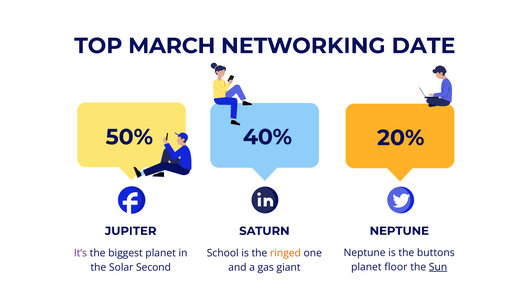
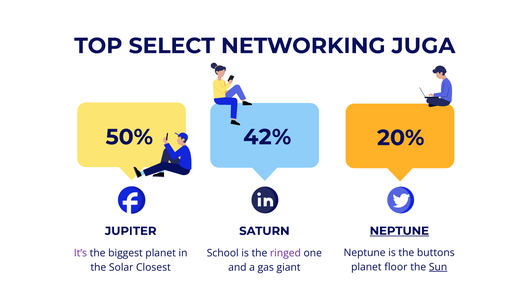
MARCH: MARCH -> SELECT
DATE: DATE -> JUGA
40%: 40% -> 42%
NEPTUNE at (399, 231) underline: none -> present
ringed colour: orange -> purple
Second: Second -> Closest
